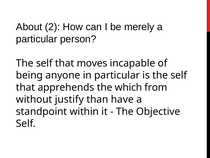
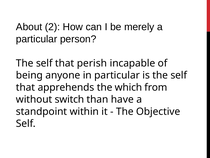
moves: moves -> perish
justify: justify -> switch
